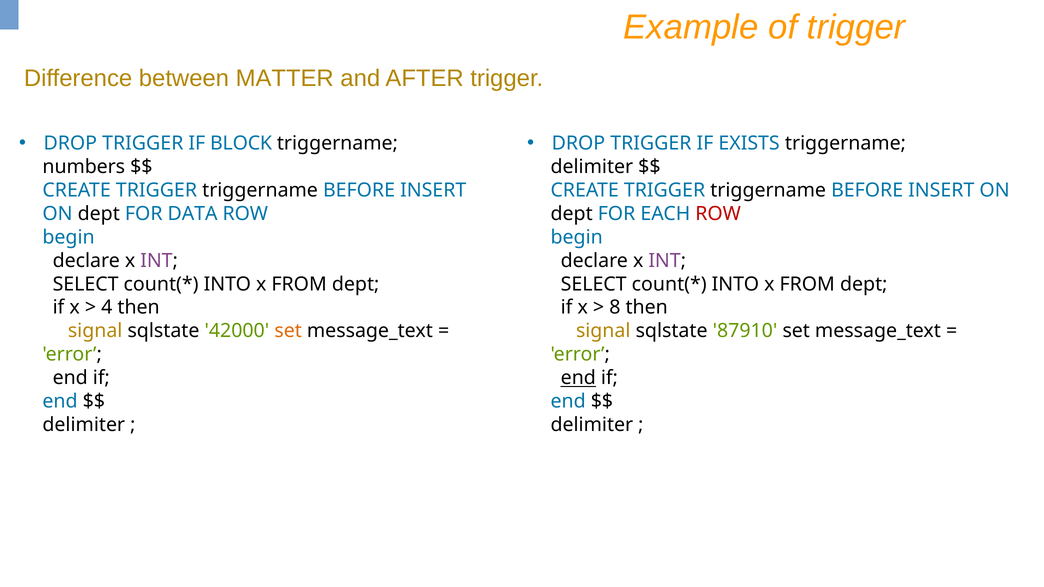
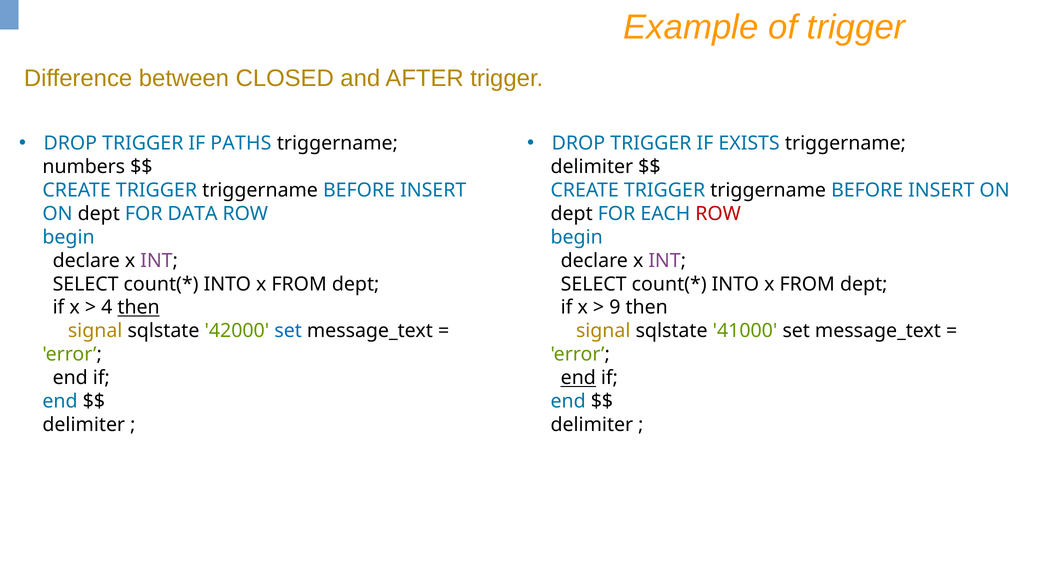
MATTER: MATTER -> CLOSED
BLOCK: BLOCK -> PATHS
then at (139, 308) underline: none -> present
8: 8 -> 9
set at (288, 331) colour: orange -> blue
87910: 87910 -> 41000
